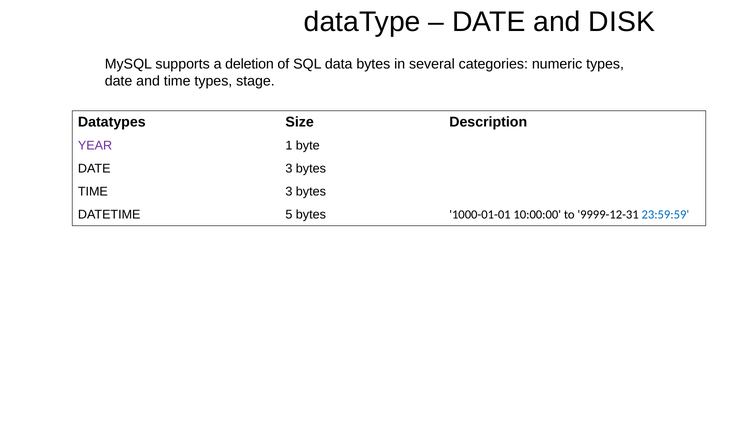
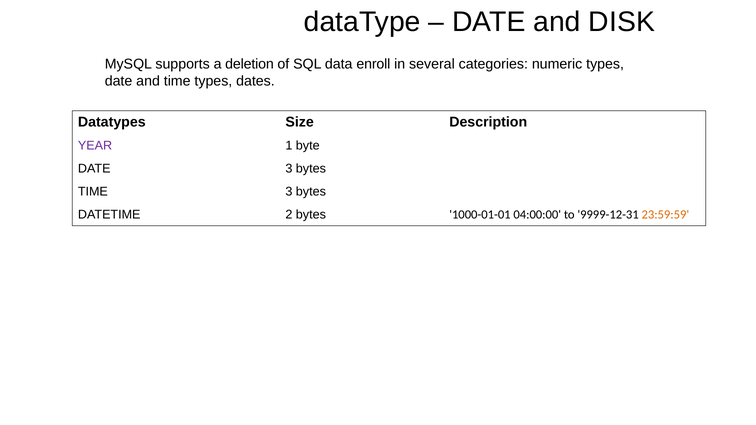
data bytes: bytes -> enroll
stage: stage -> dates
5: 5 -> 2
10:00:00: 10:00:00 -> 04:00:00
23:59:59 colour: blue -> orange
